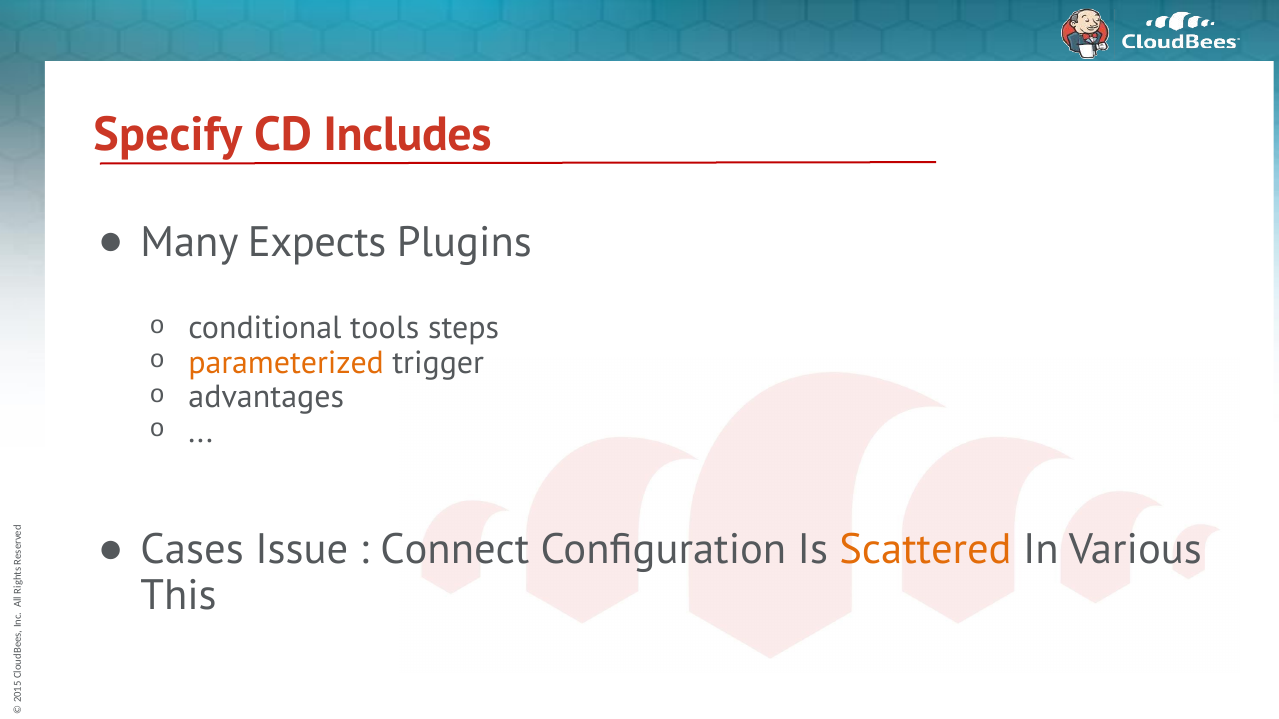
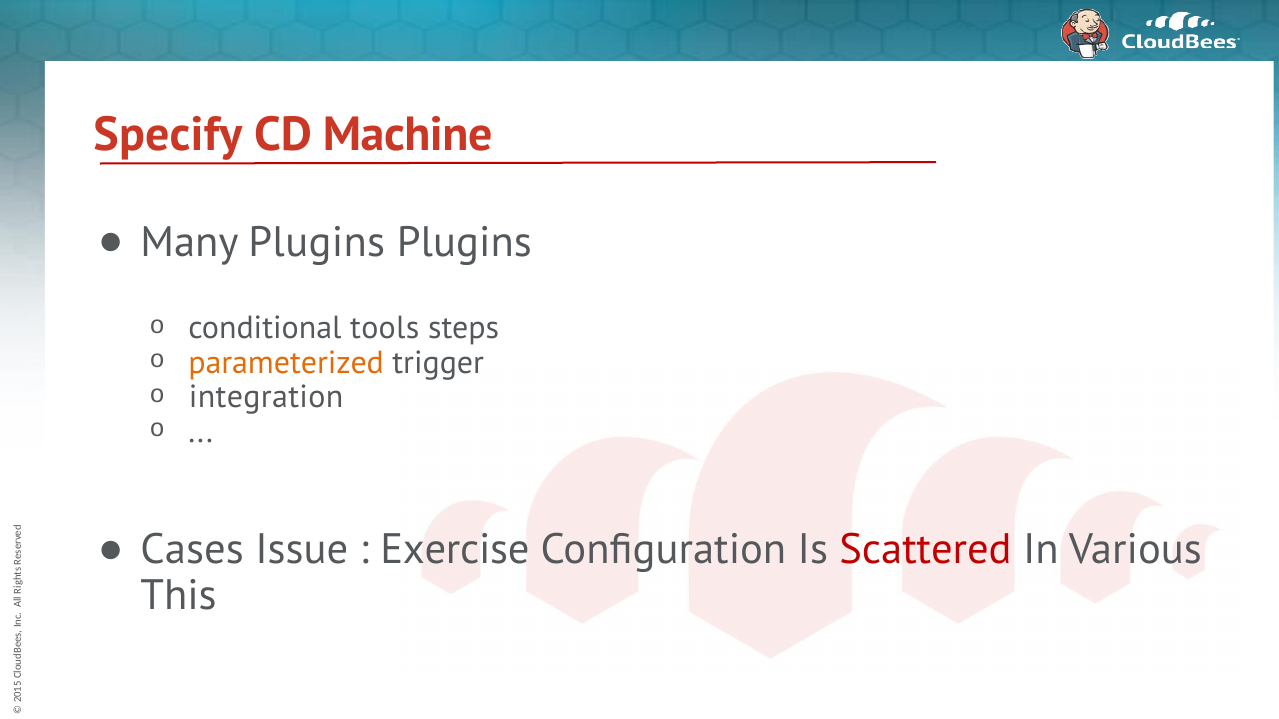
Includes: Includes -> Machine
Many Expects: Expects -> Plugins
advantages: advantages -> integration
Connect: Connect -> Exercise
Scattered colour: orange -> red
